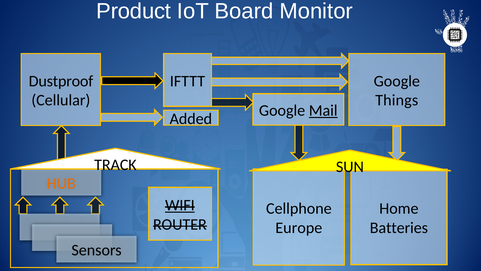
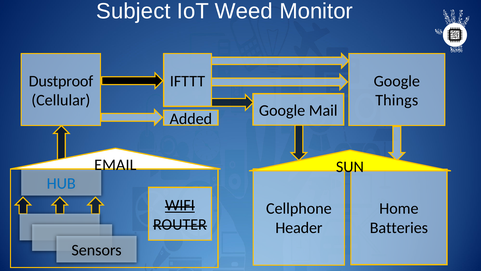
Product: Product -> Subject
Board: Board -> Weed
Mail underline: present -> none
TRACK: TRACK -> EMAIL
HUB colour: orange -> blue
Europe: Europe -> Header
